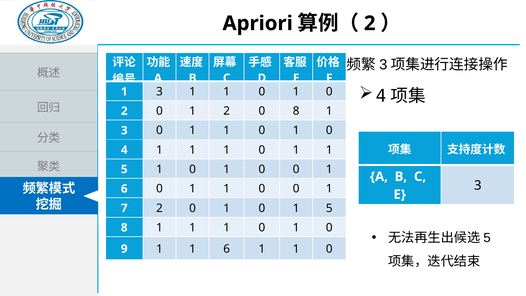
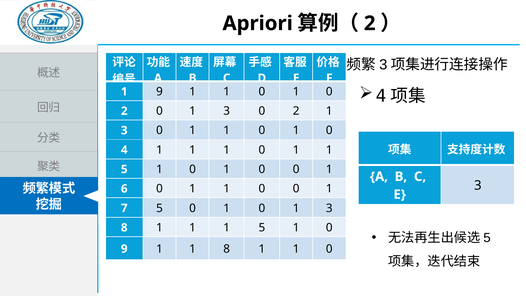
3 at (159, 92): 3 -> 9
2 0 1 2: 2 -> 3
8 at (296, 111): 8 -> 2
7 2: 2 -> 5
1 0 1 5: 5 -> 3
0 at (262, 228): 0 -> 5
1 1 6: 6 -> 8
